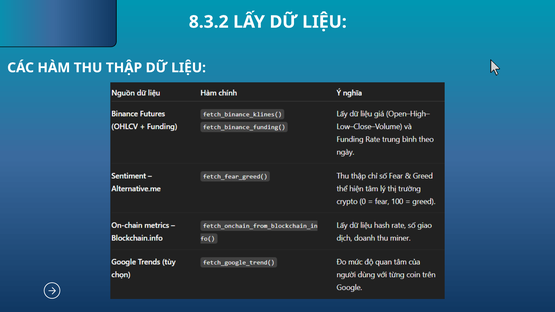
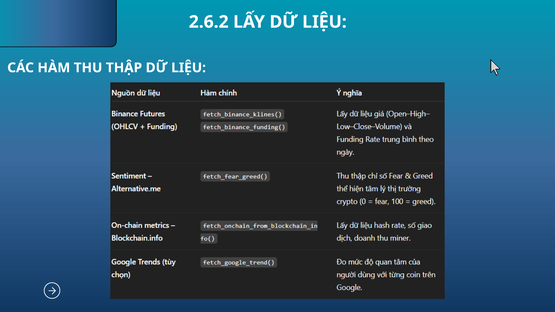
8.3.2: 8.3.2 -> 2.6.2
